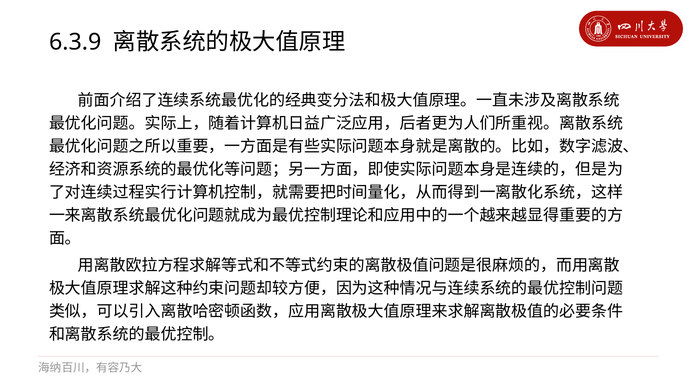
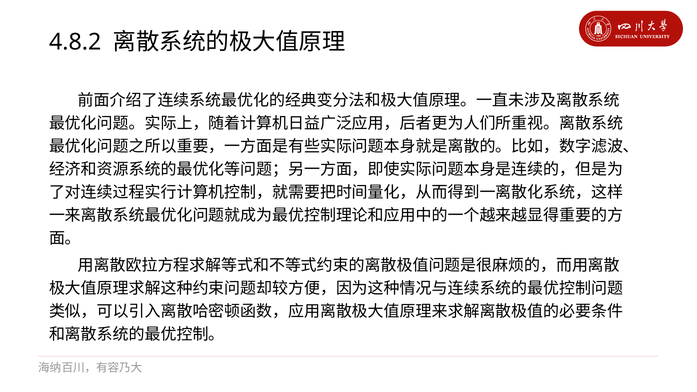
6.3.9: 6.3.9 -> 4.8.2
